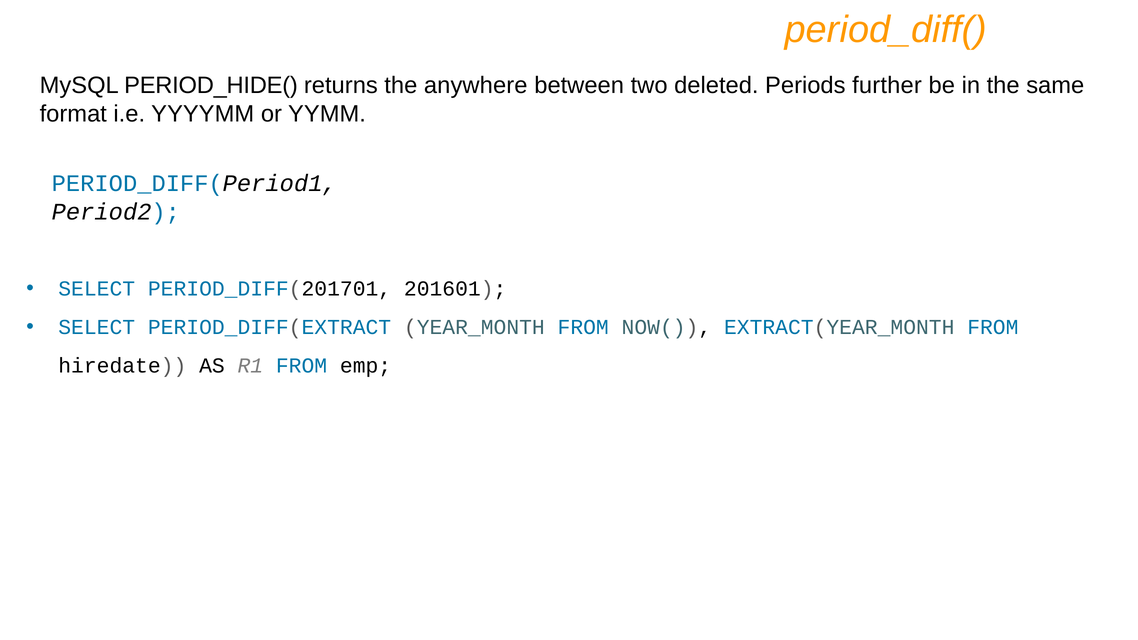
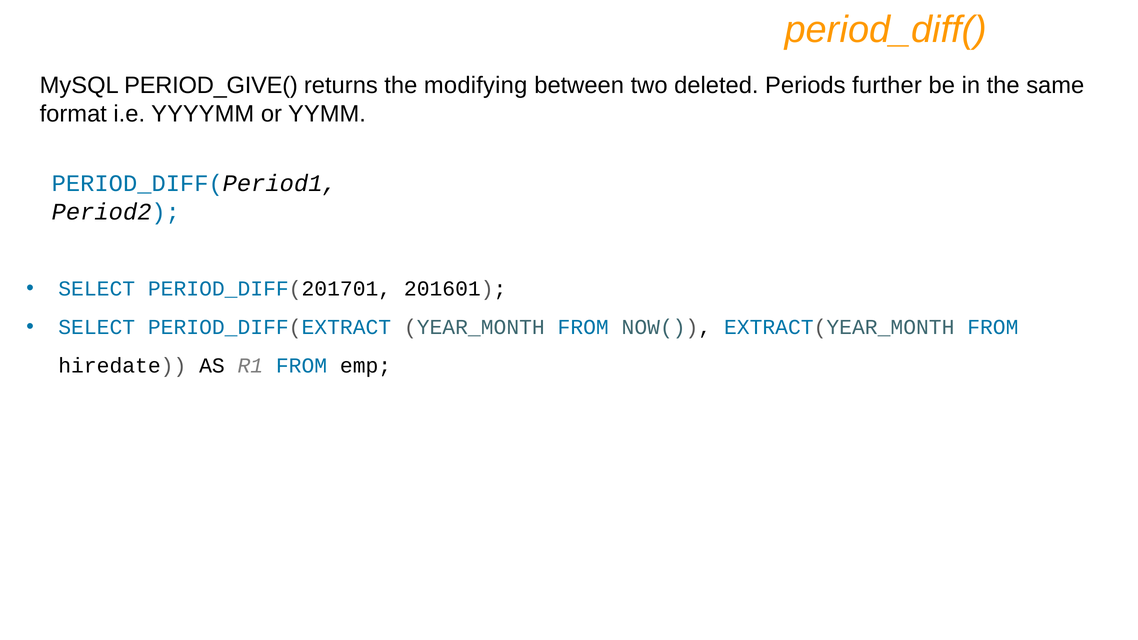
PERIOD_HIDE(: PERIOD_HIDE( -> PERIOD_GIVE(
anywhere: anywhere -> modifying
